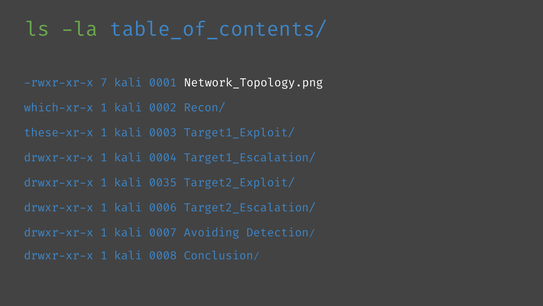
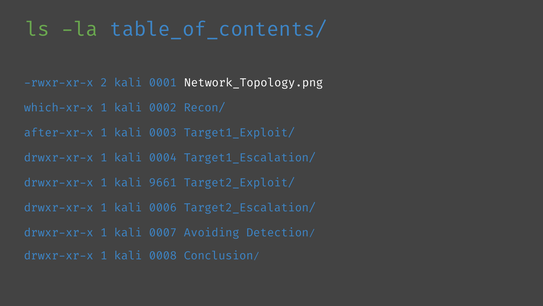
7: 7 -> 2
these-xr-x: these-xr-x -> after-xr-x
0035: 0035 -> 9661
